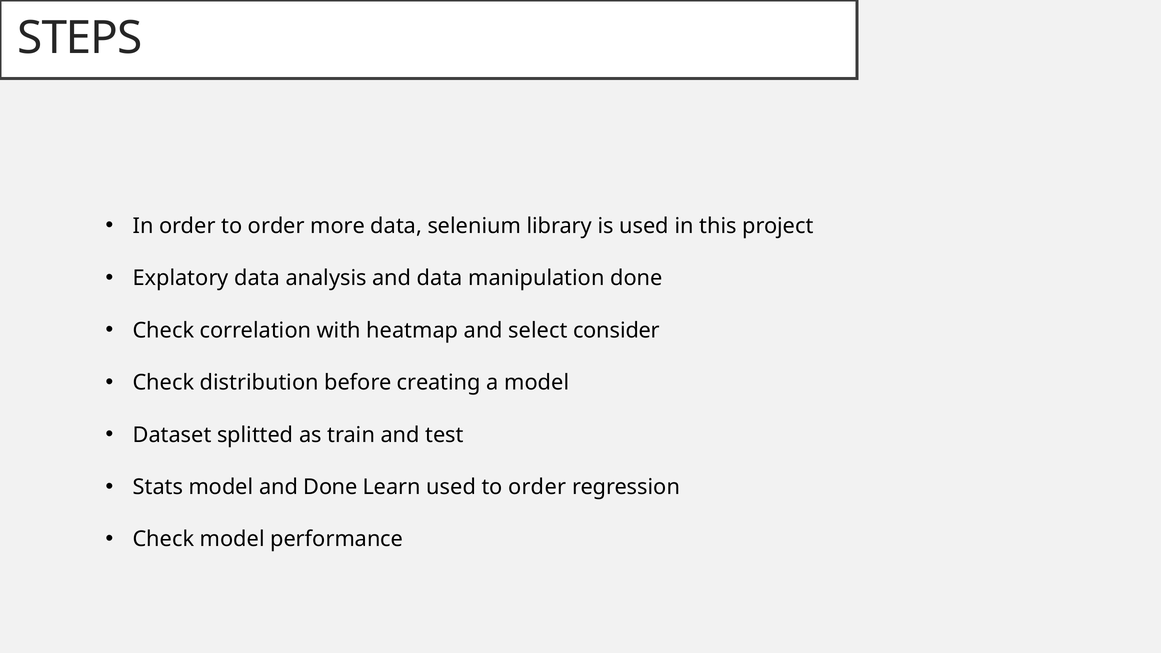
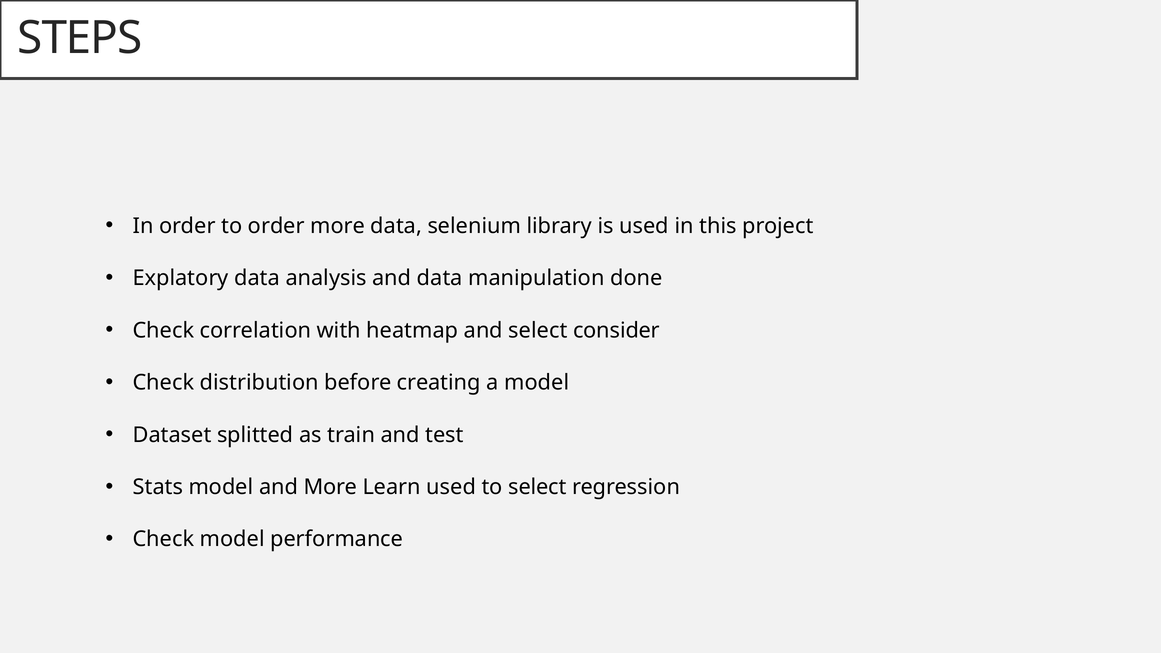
and Done: Done -> More
used to order: order -> select
